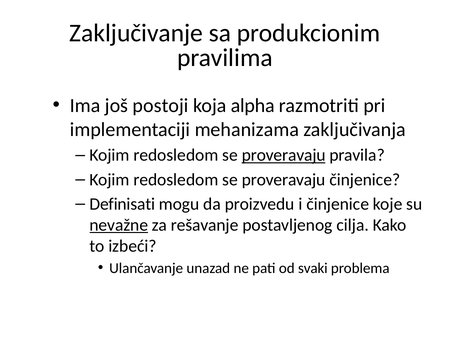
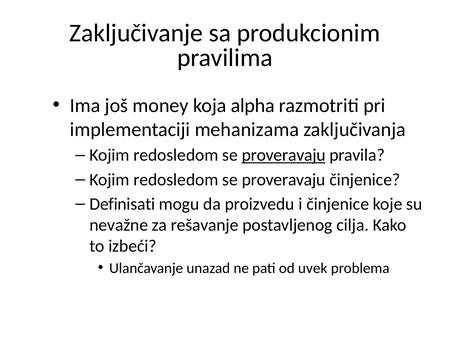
postoji: postoji -> money
nevažne underline: present -> none
svaki: svaki -> uvek
